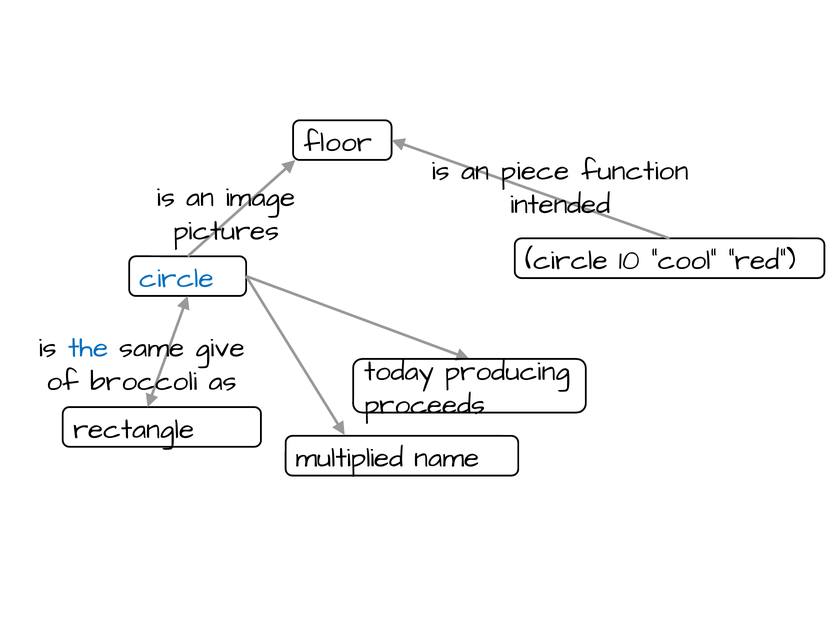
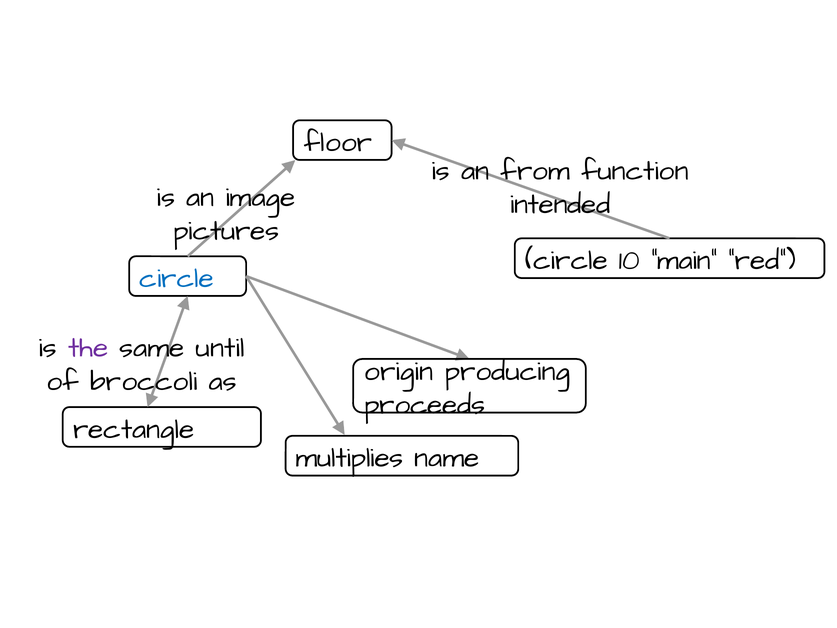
piece: piece -> from
cool: cool -> main
the colour: blue -> purple
give: give -> until
today: today -> origin
multiplied: multiplied -> multiplies
